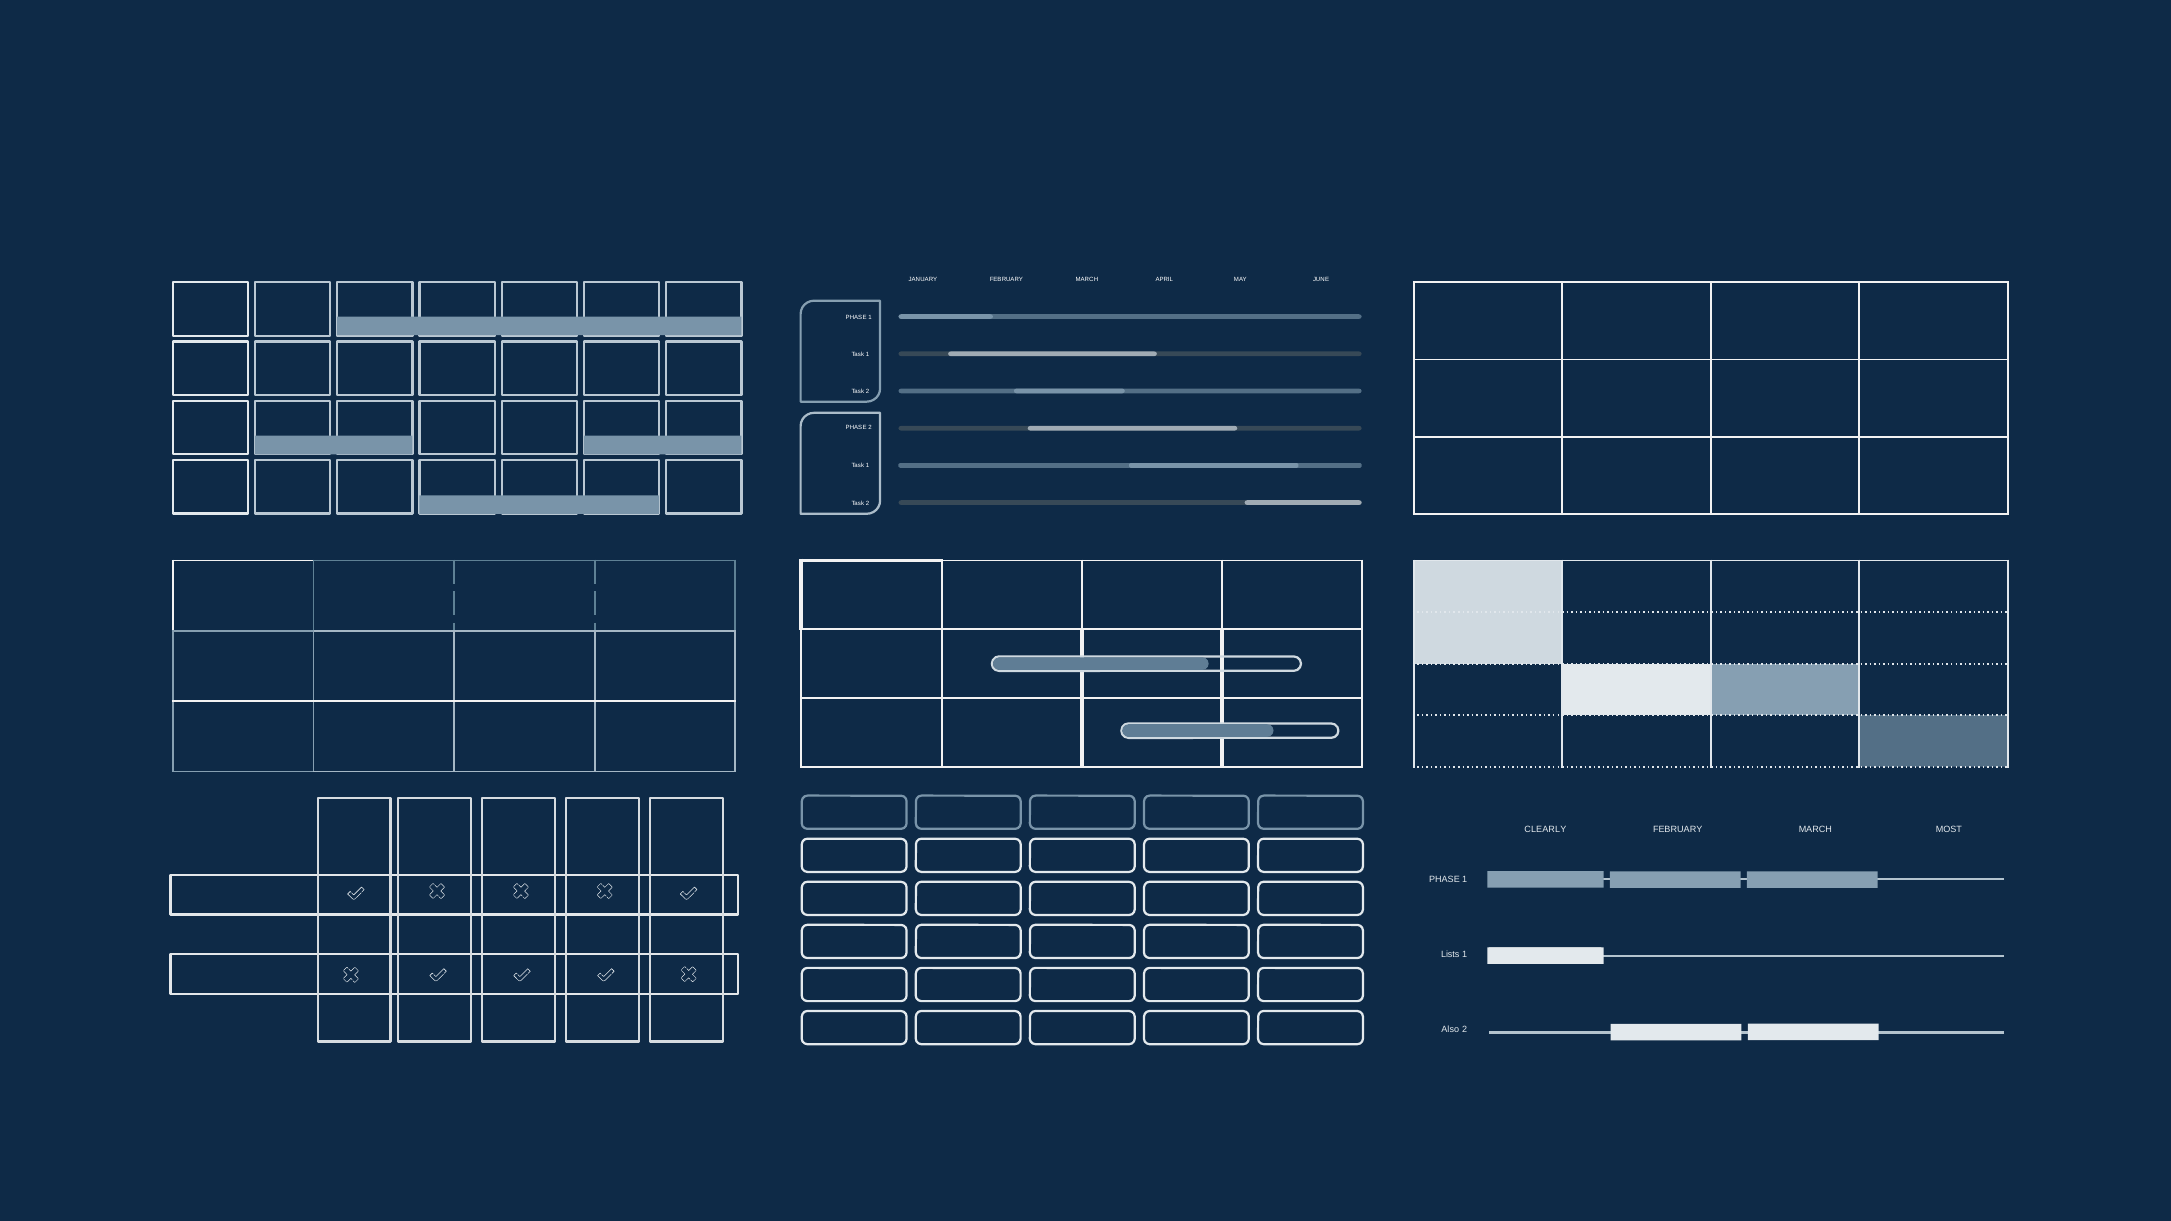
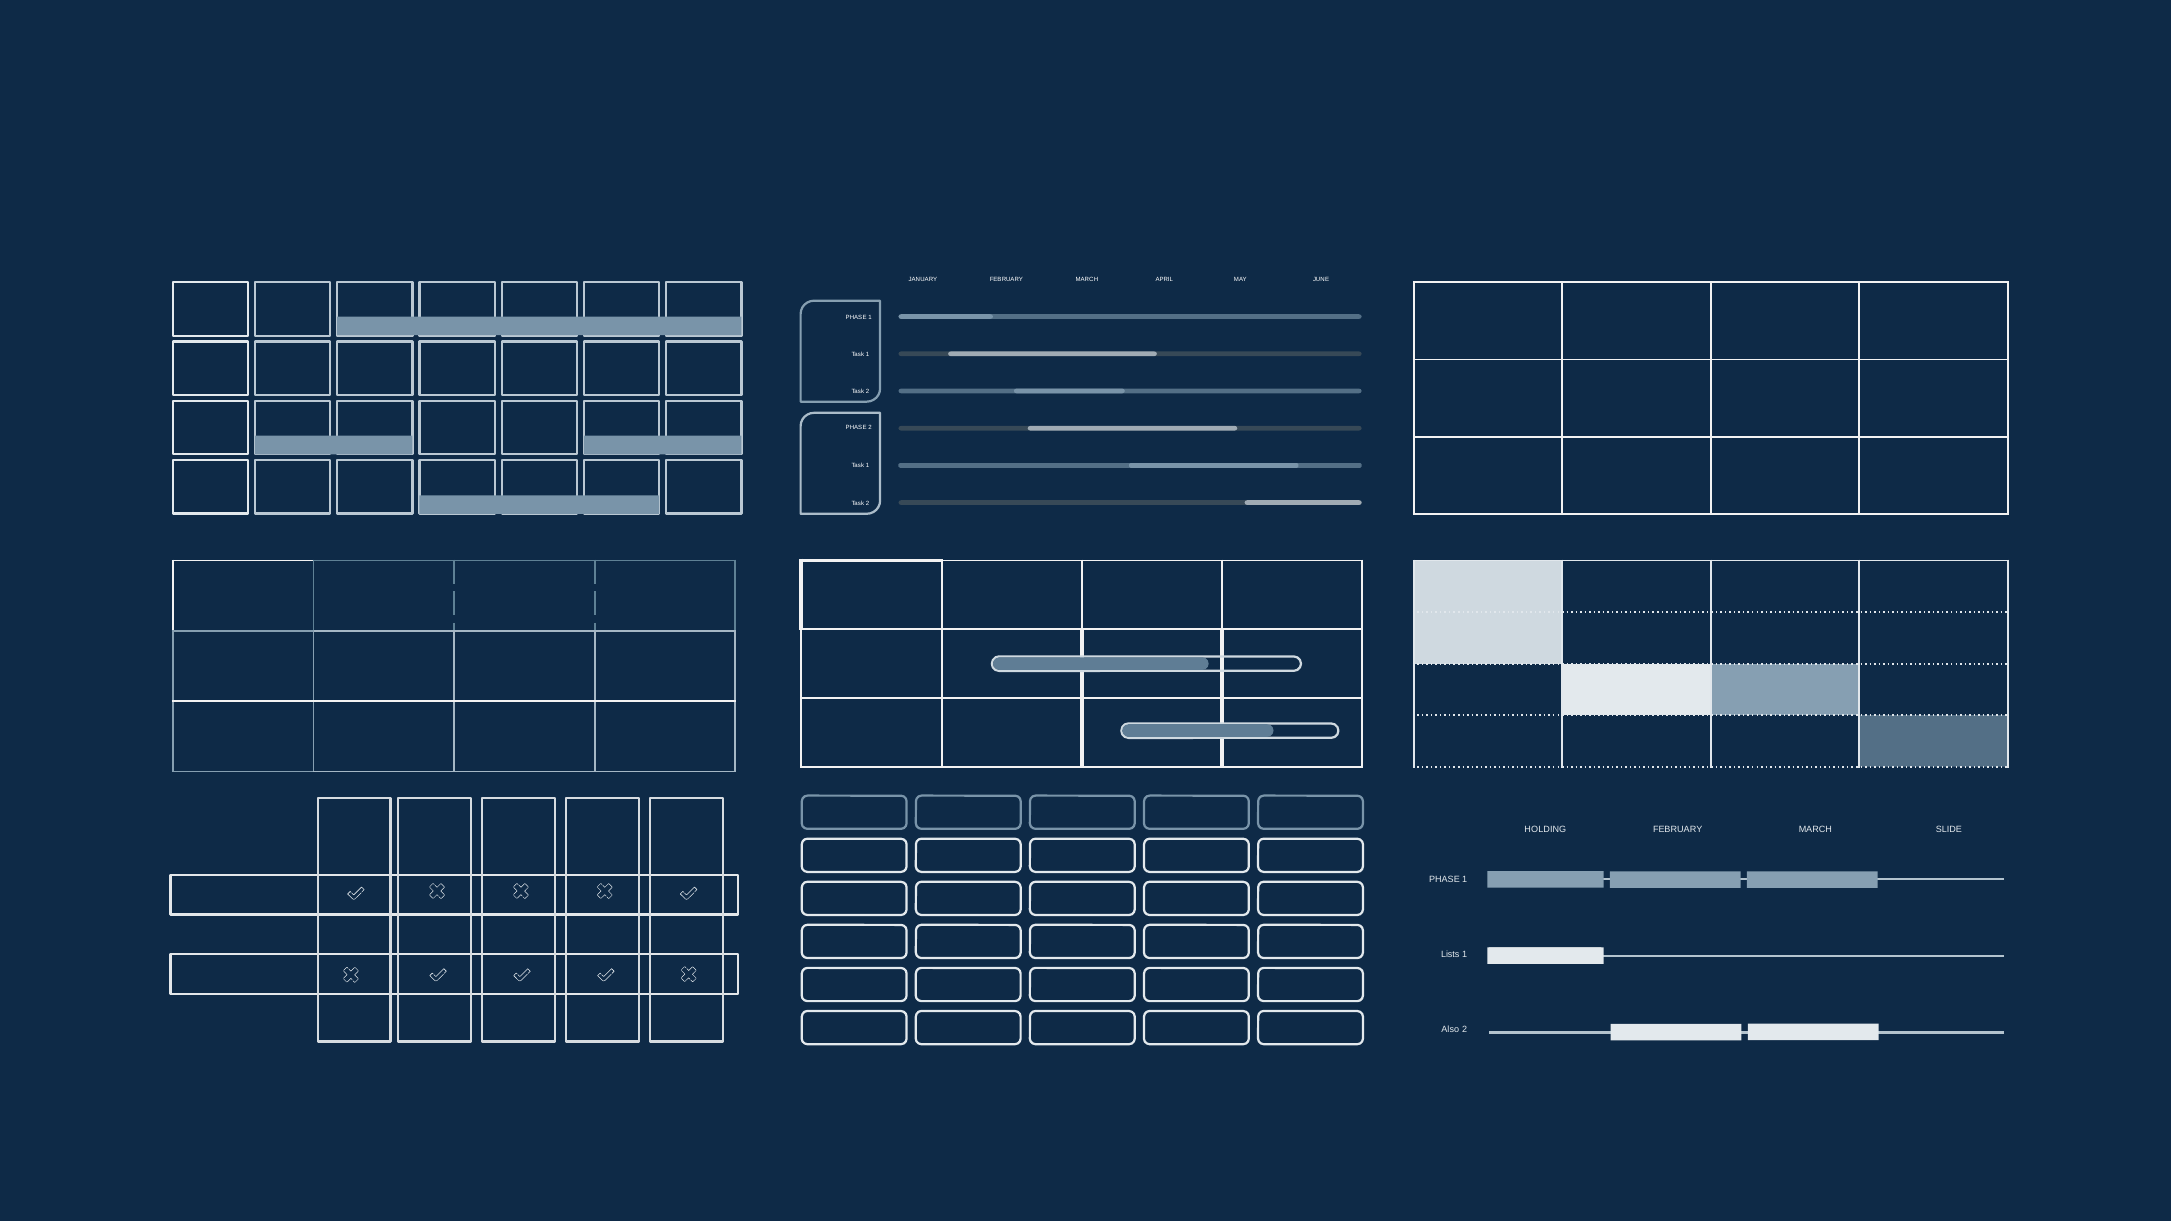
CLEARLY: CLEARLY -> HOLDING
MOST: MOST -> SLIDE
